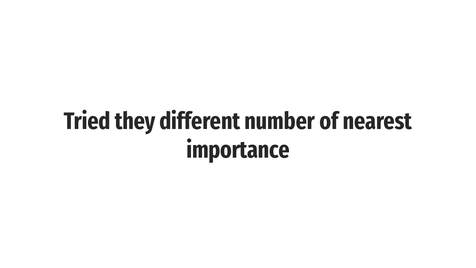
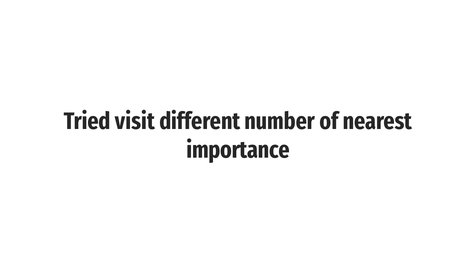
they: they -> visit
